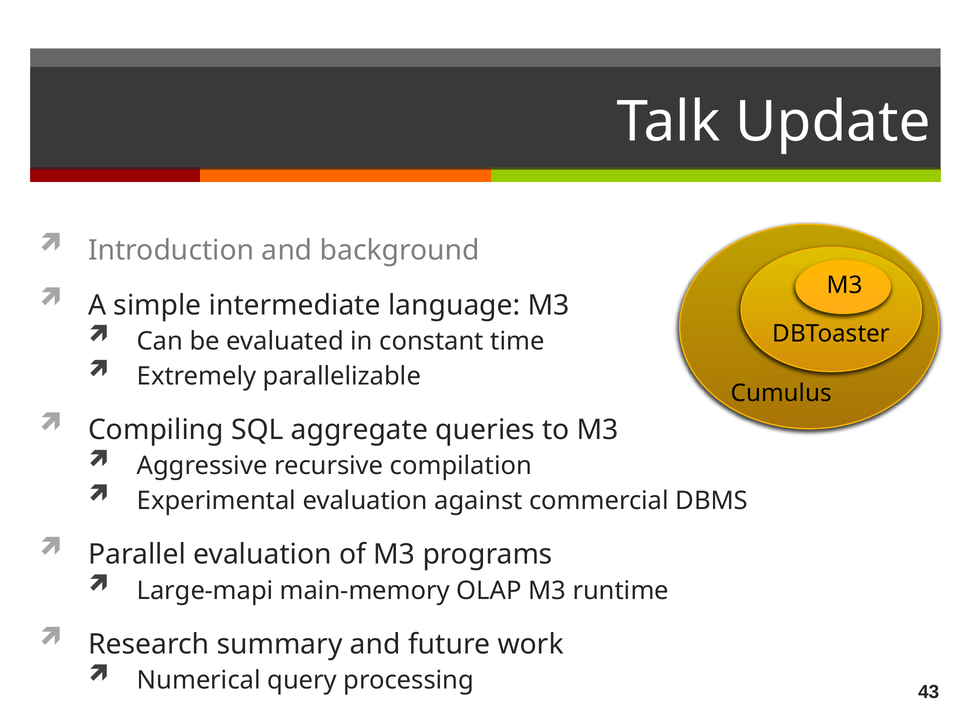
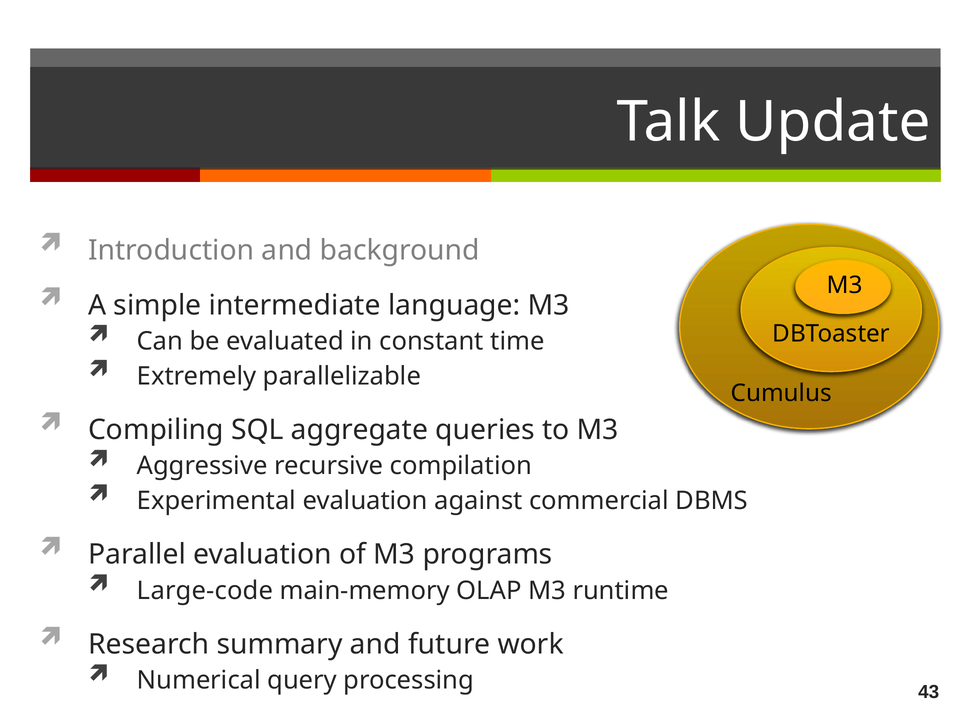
Large-mapi: Large-mapi -> Large-code
